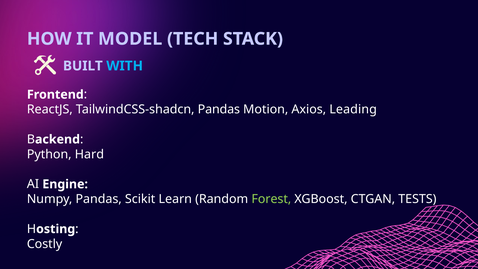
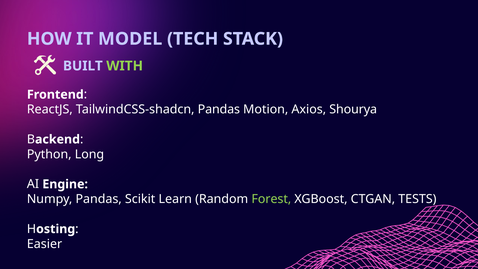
WITH colour: light blue -> light green
Leading: Leading -> Shourya
Hard: Hard -> Long
Costly: Costly -> Easier
